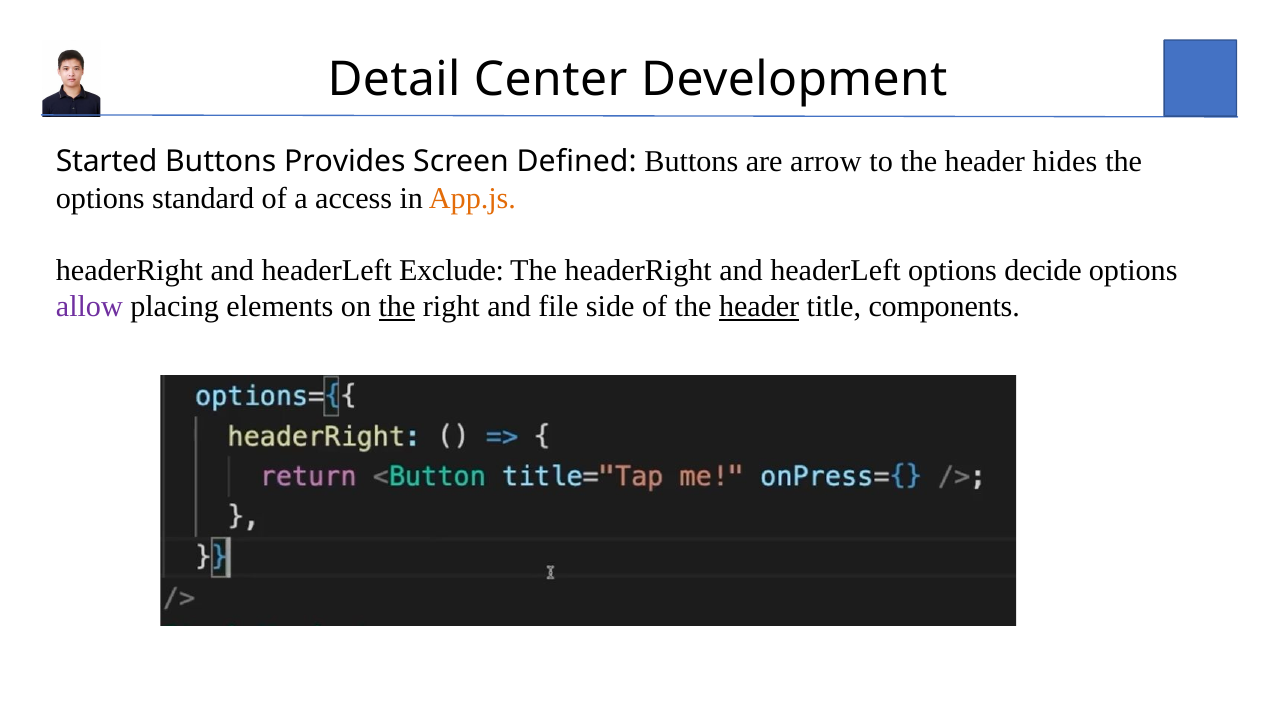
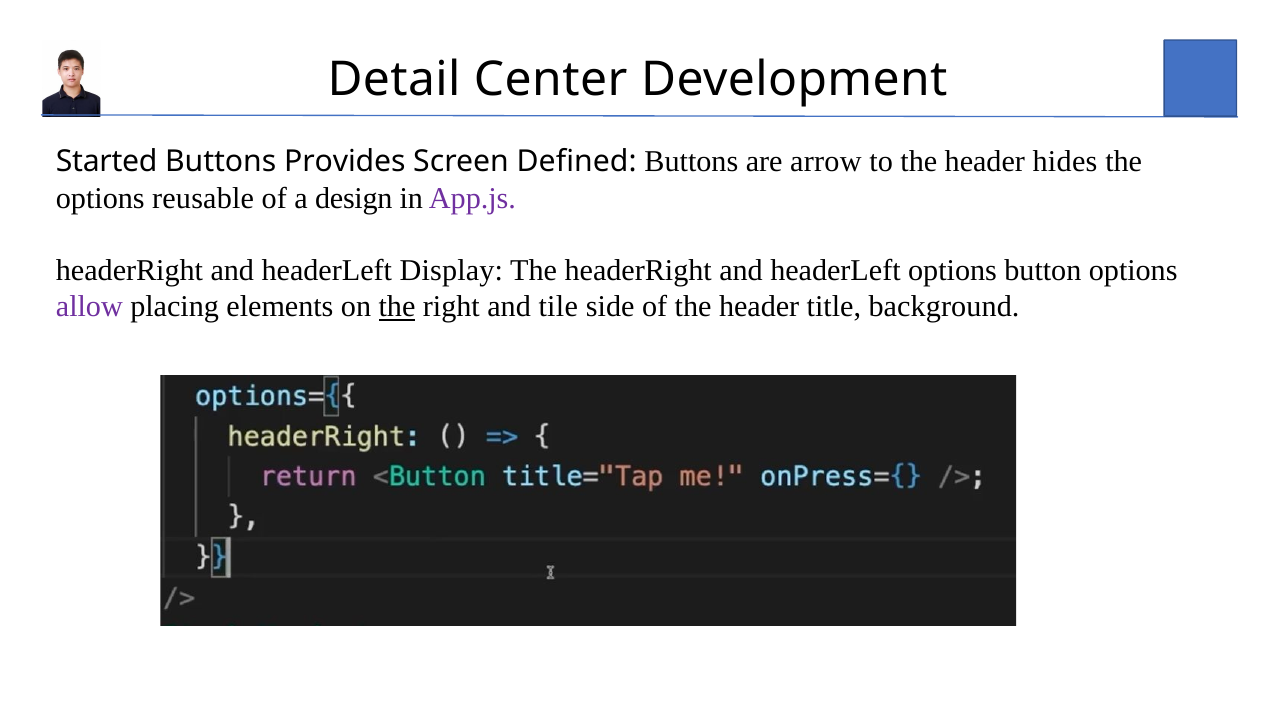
standard: standard -> reusable
access: access -> design
App.js colour: orange -> purple
Exclude: Exclude -> Display
decide: decide -> button
file: file -> tile
header at (759, 307) underline: present -> none
components: components -> background
